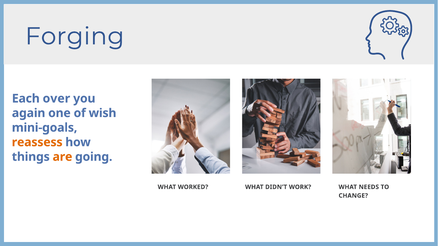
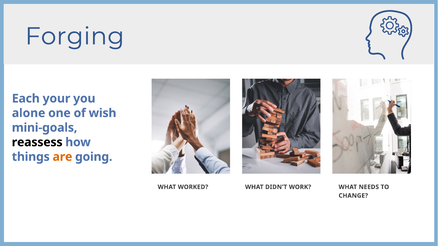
over: over -> your
again: again -> alone
reassess colour: orange -> black
